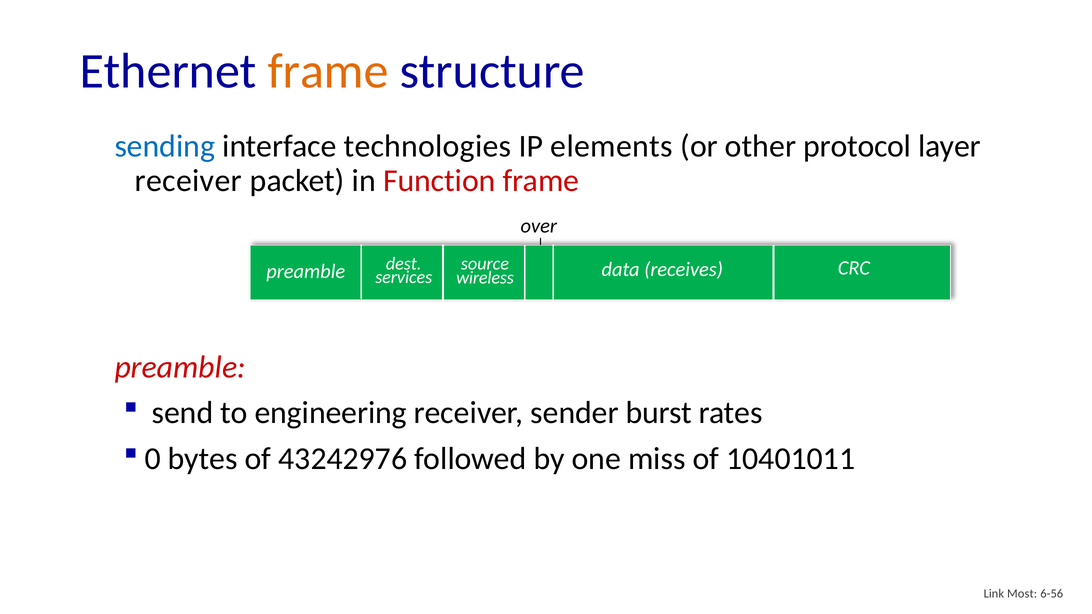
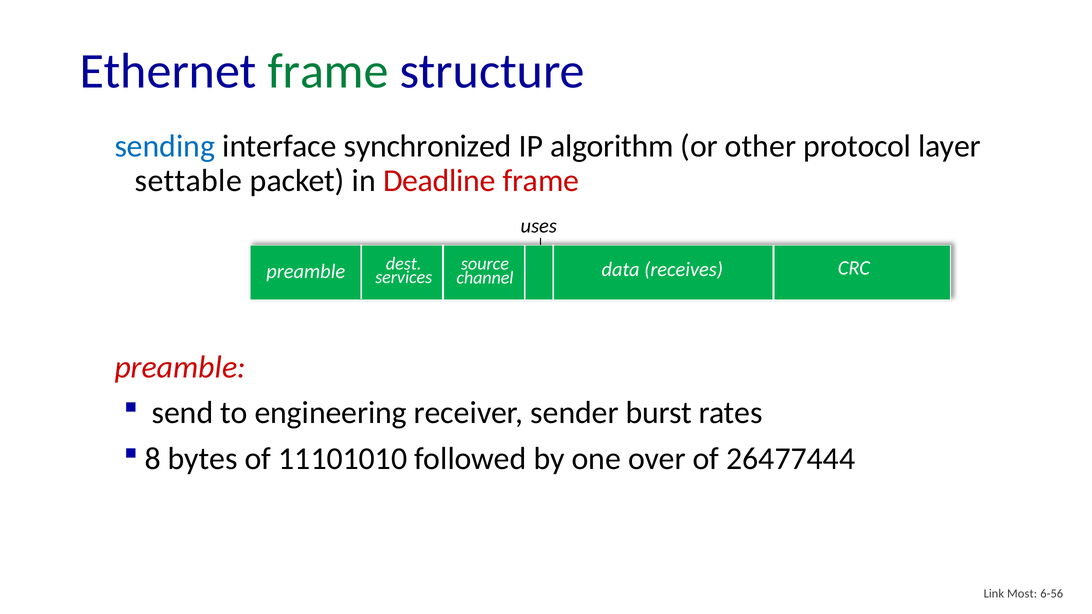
frame at (328, 71) colour: orange -> green
technologies: technologies -> synchronized
elements: elements -> algorithm
receiver at (188, 181): receiver -> settable
Function: Function -> Deadline
over: over -> uses
wireless: wireless -> channel
0: 0 -> 8
43242976: 43242976 -> 11101010
miss: miss -> over
10401011: 10401011 -> 26477444
